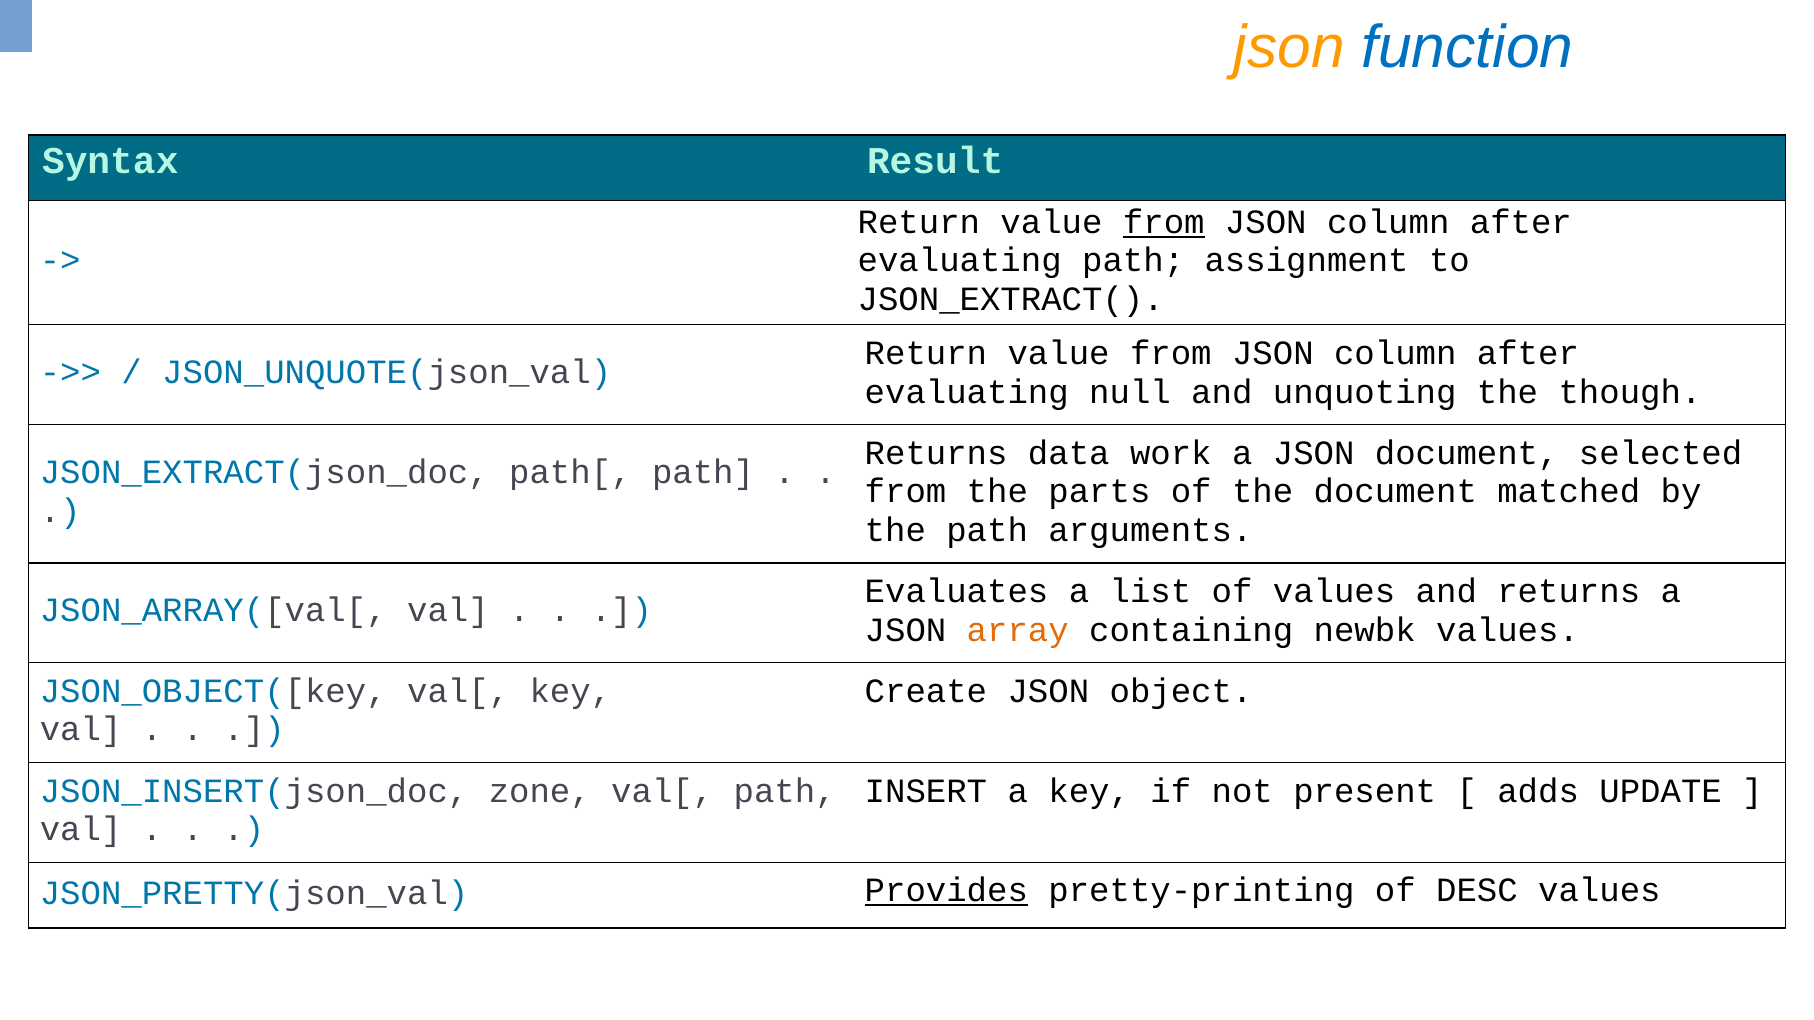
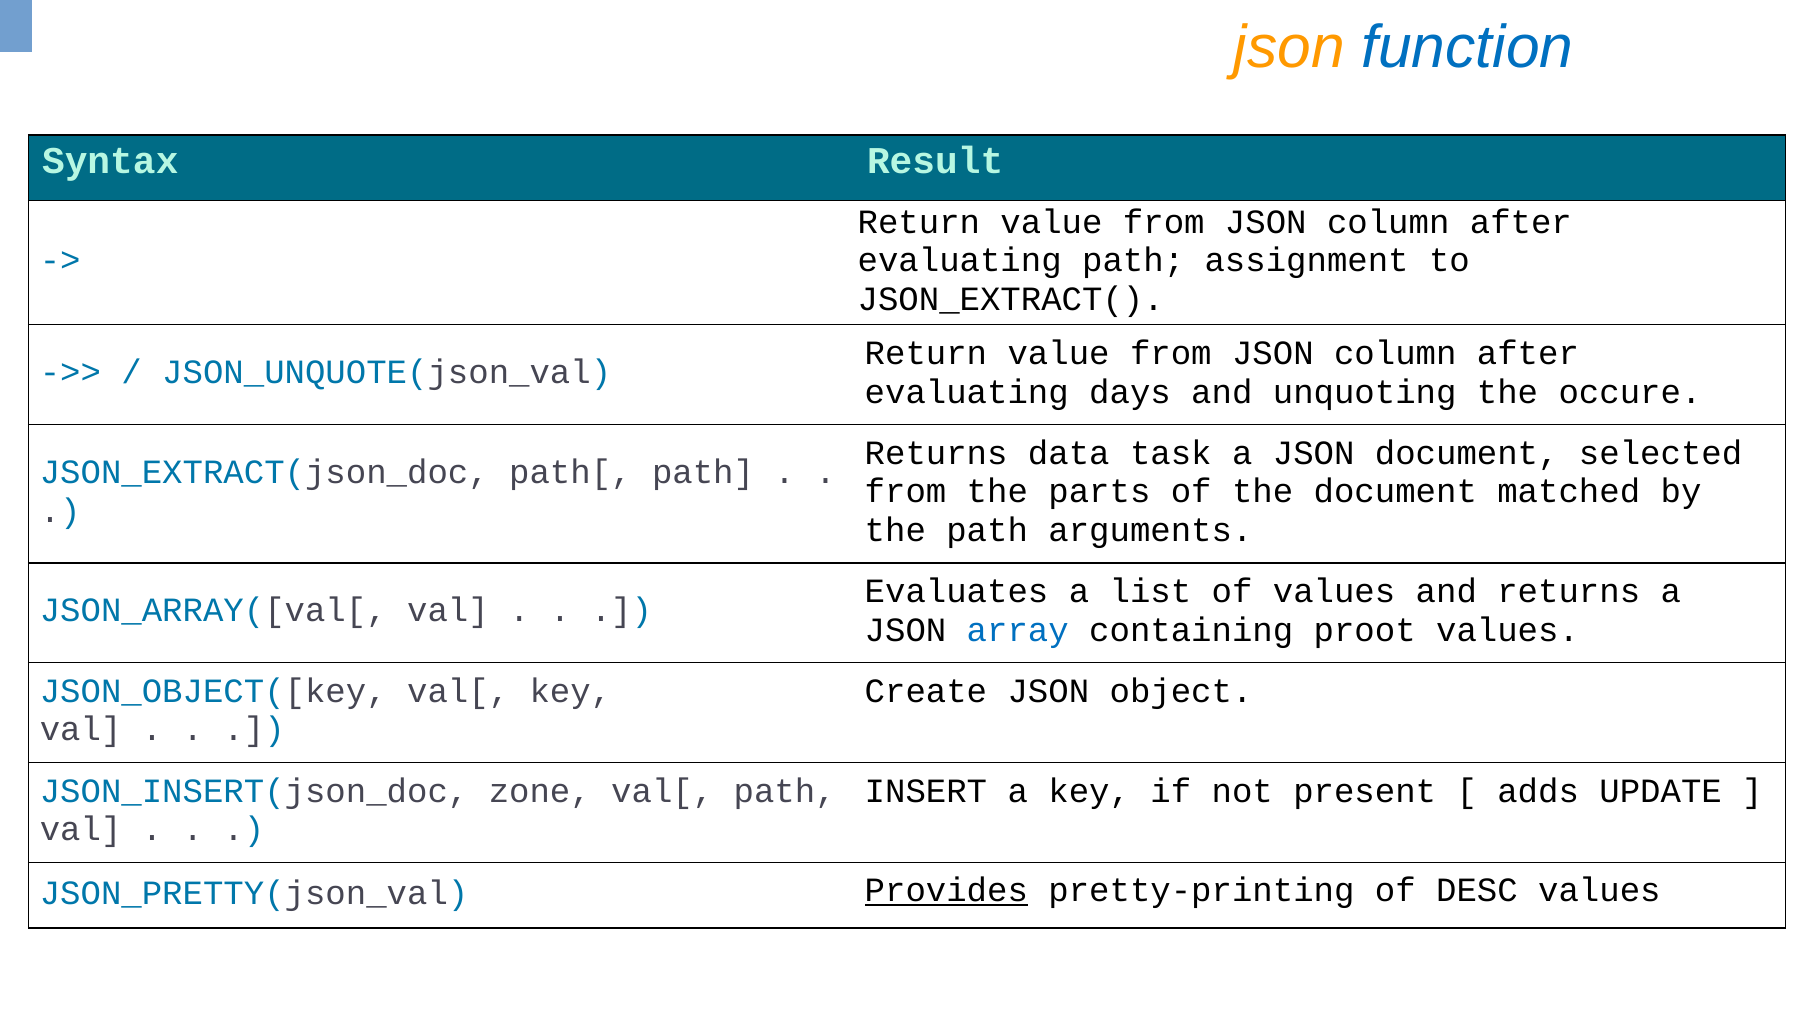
from at (1164, 222) underline: present -> none
null: null -> days
though: though -> occure
work: work -> task
array colour: orange -> blue
newbk: newbk -> proot
